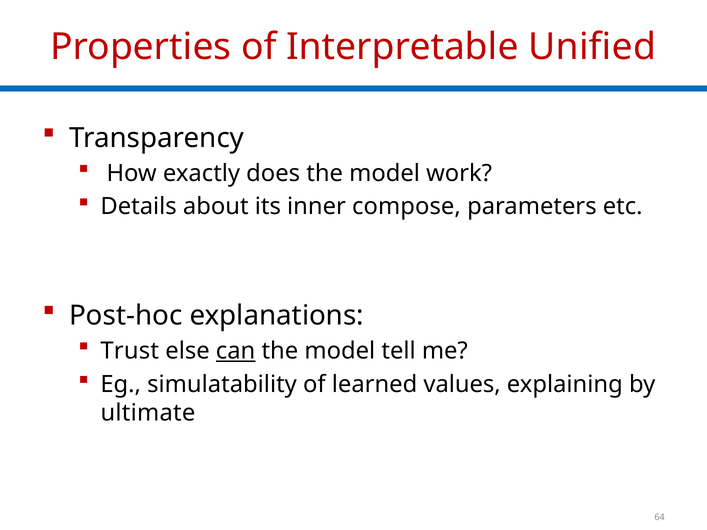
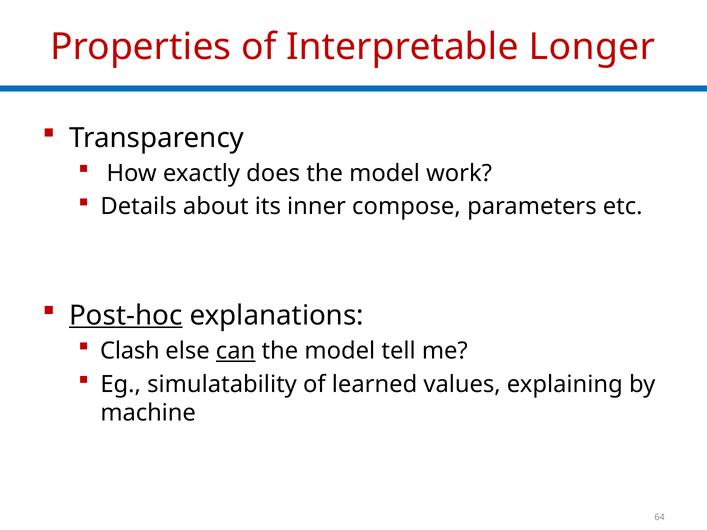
Unified: Unified -> Longer
Post-hoc underline: none -> present
Trust: Trust -> Clash
ultimate: ultimate -> machine
